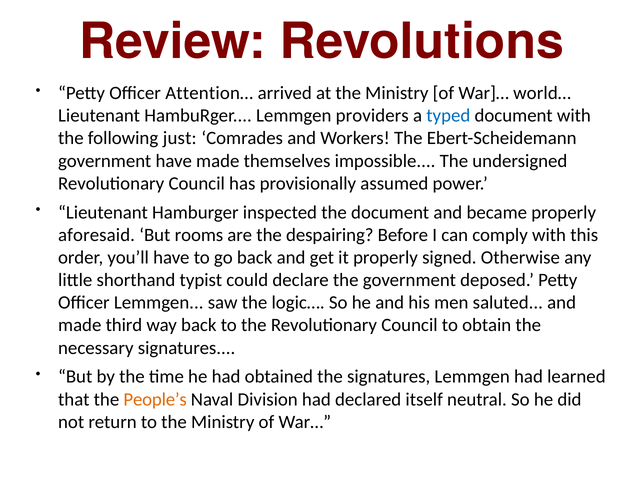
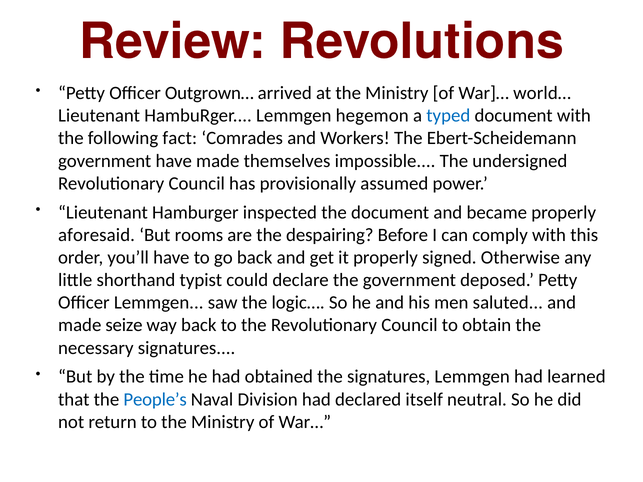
Attention…: Attention… -> Outgrown…
providers: providers -> hegemon
just: just -> fact
third: third -> seize
People’s colour: orange -> blue
